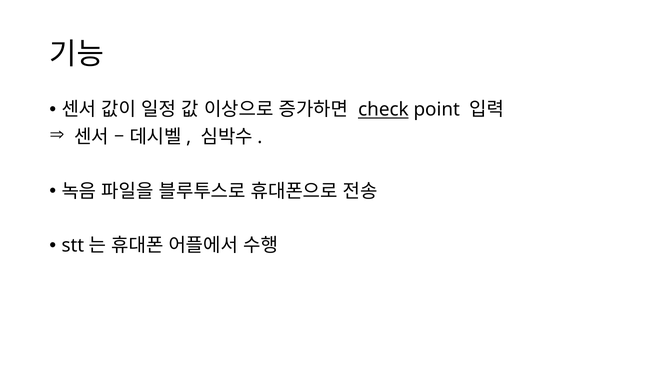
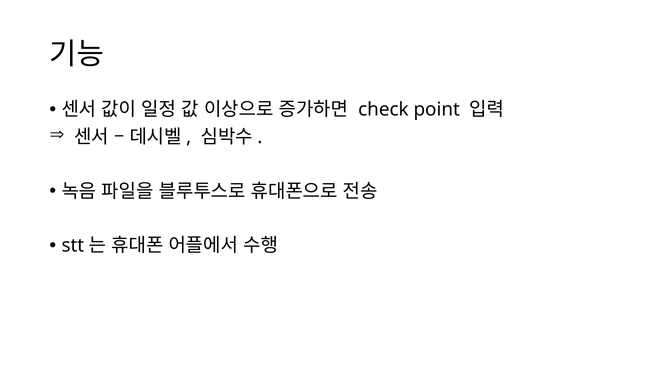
check underline: present -> none
